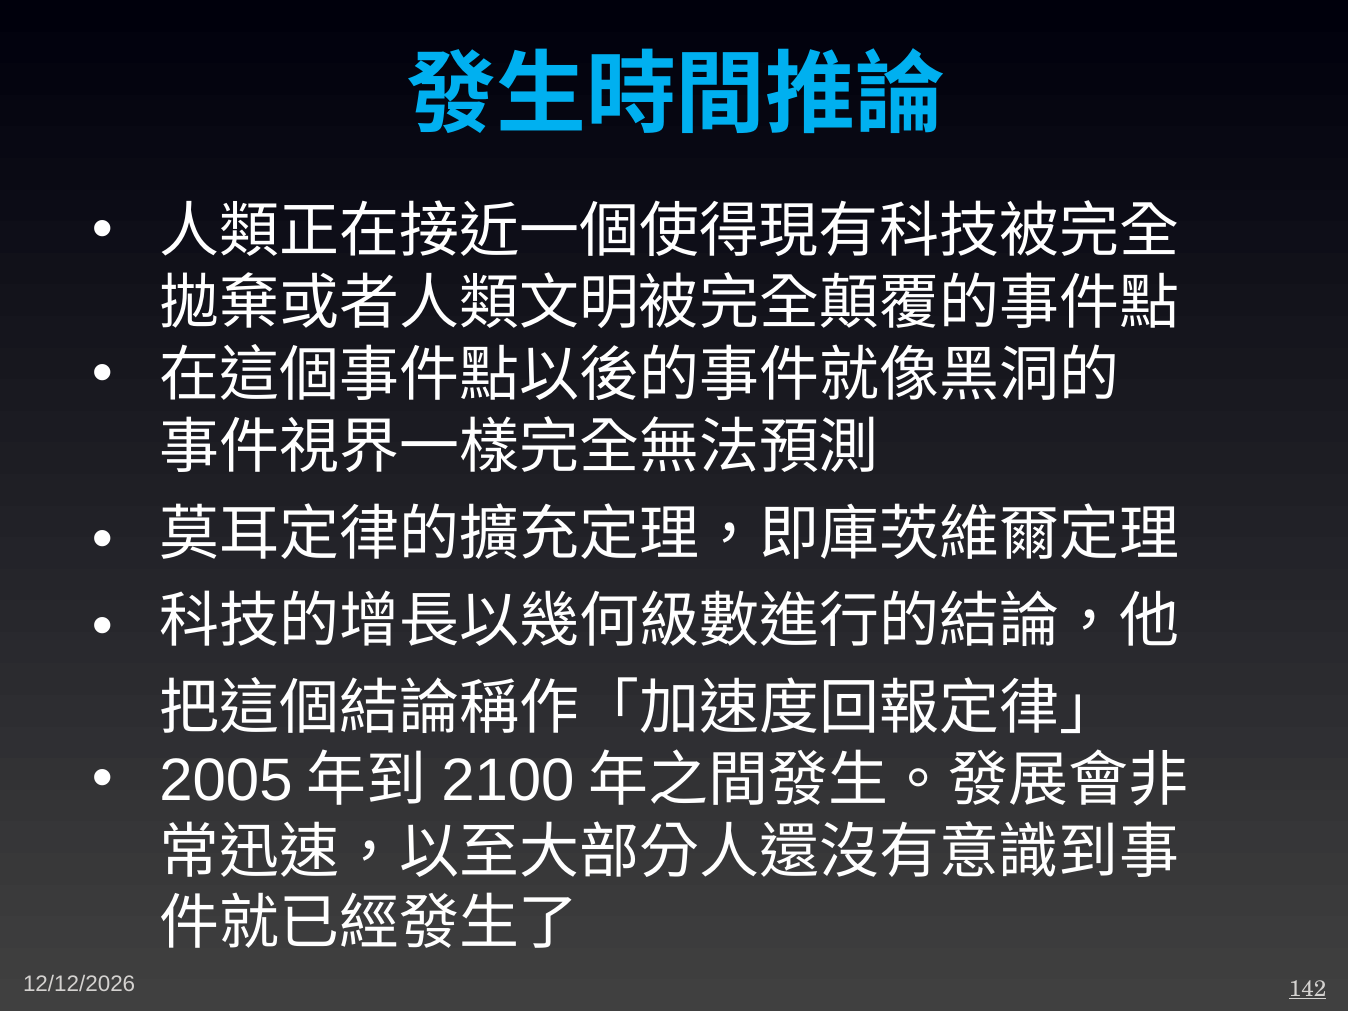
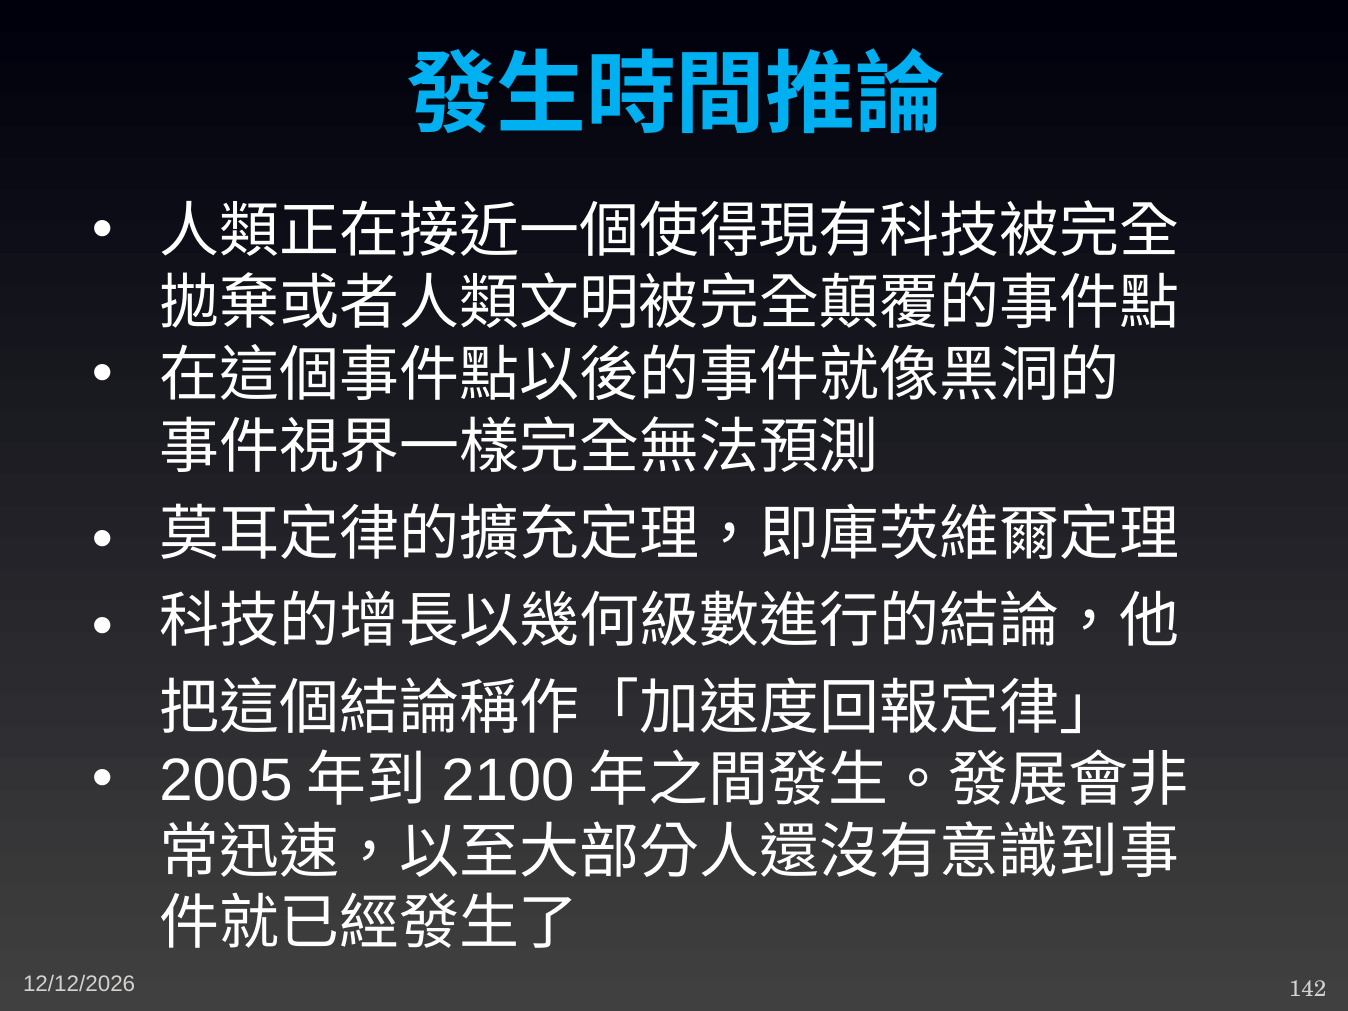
142 underline: present -> none
